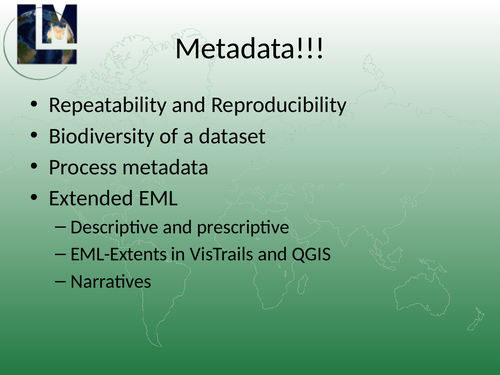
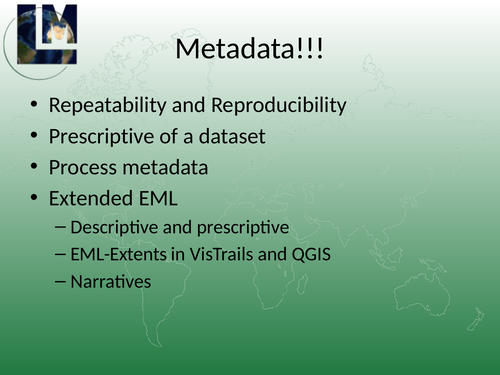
Biodiversity at (102, 136): Biodiversity -> Prescriptive
